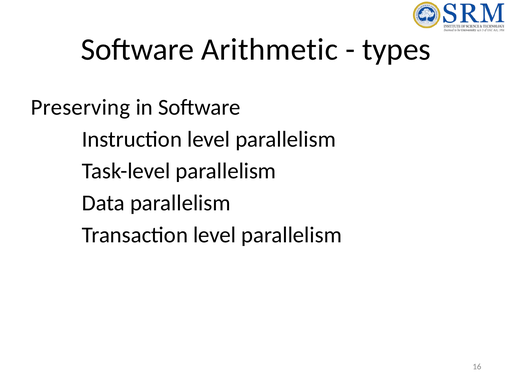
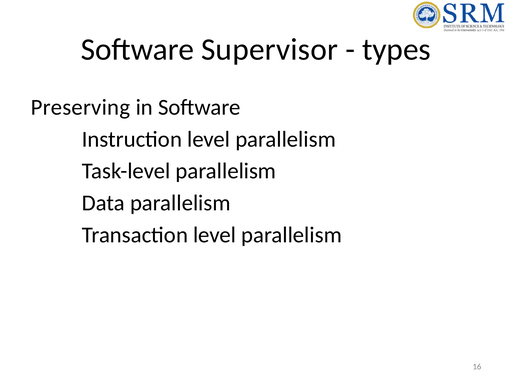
Arithmetic: Arithmetic -> Supervisor
